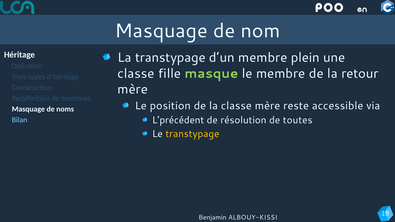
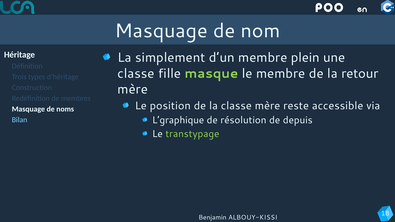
La transtypage: transtypage -> simplement
L’précédent: L’précédent -> L’graphique
toutes: toutes -> depuis
transtypage at (192, 134) colour: yellow -> light green
